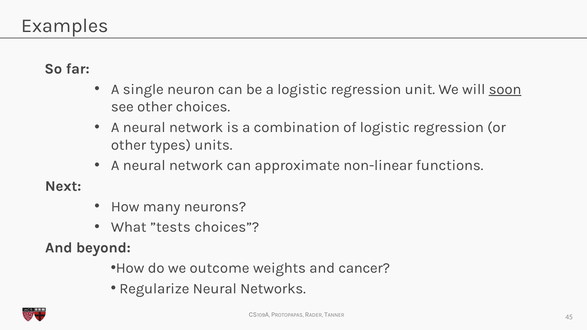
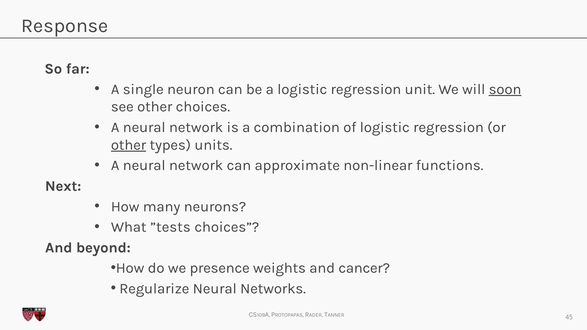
Examples: Examples -> Response
other at (129, 145) underline: none -> present
outcome: outcome -> presence
